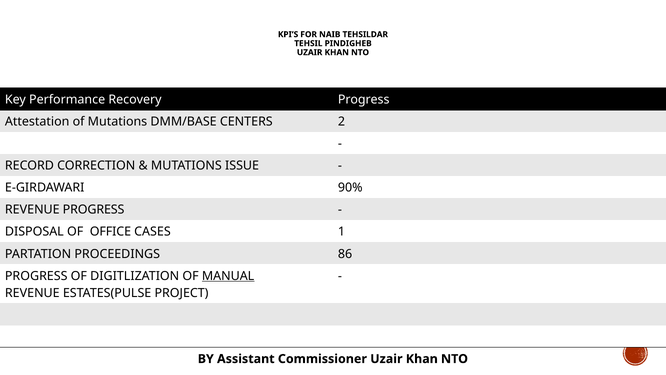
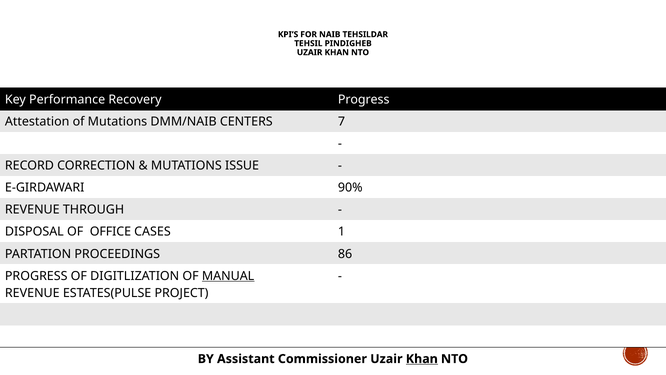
DMM/BASE: DMM/BASE -> DMM/NAIB
2: 2 -> 7
REVENUE PROGRESS: PROGRESS -> THROUGH
Khan at (422, 359) underline: none -> present
